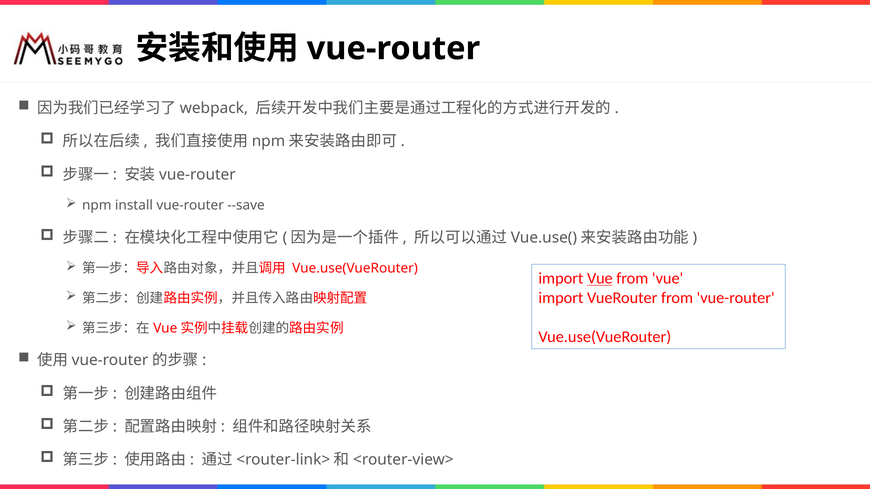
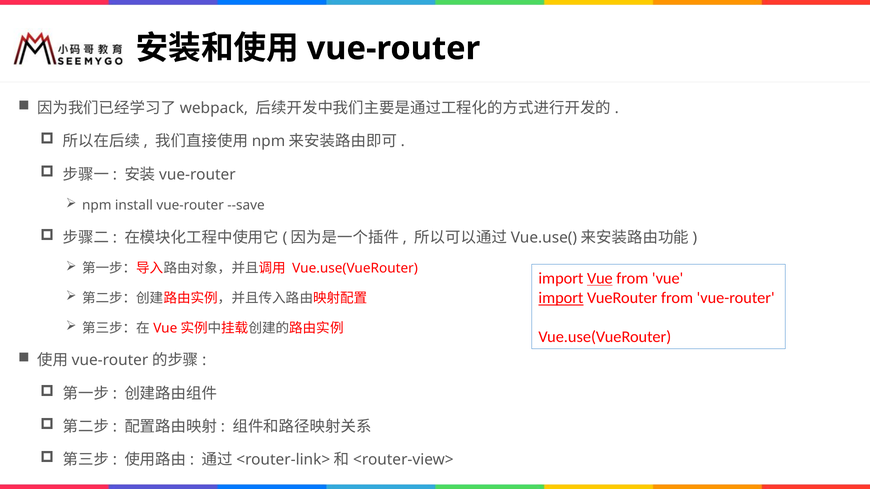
import at (561, 298) underline: none -> present
